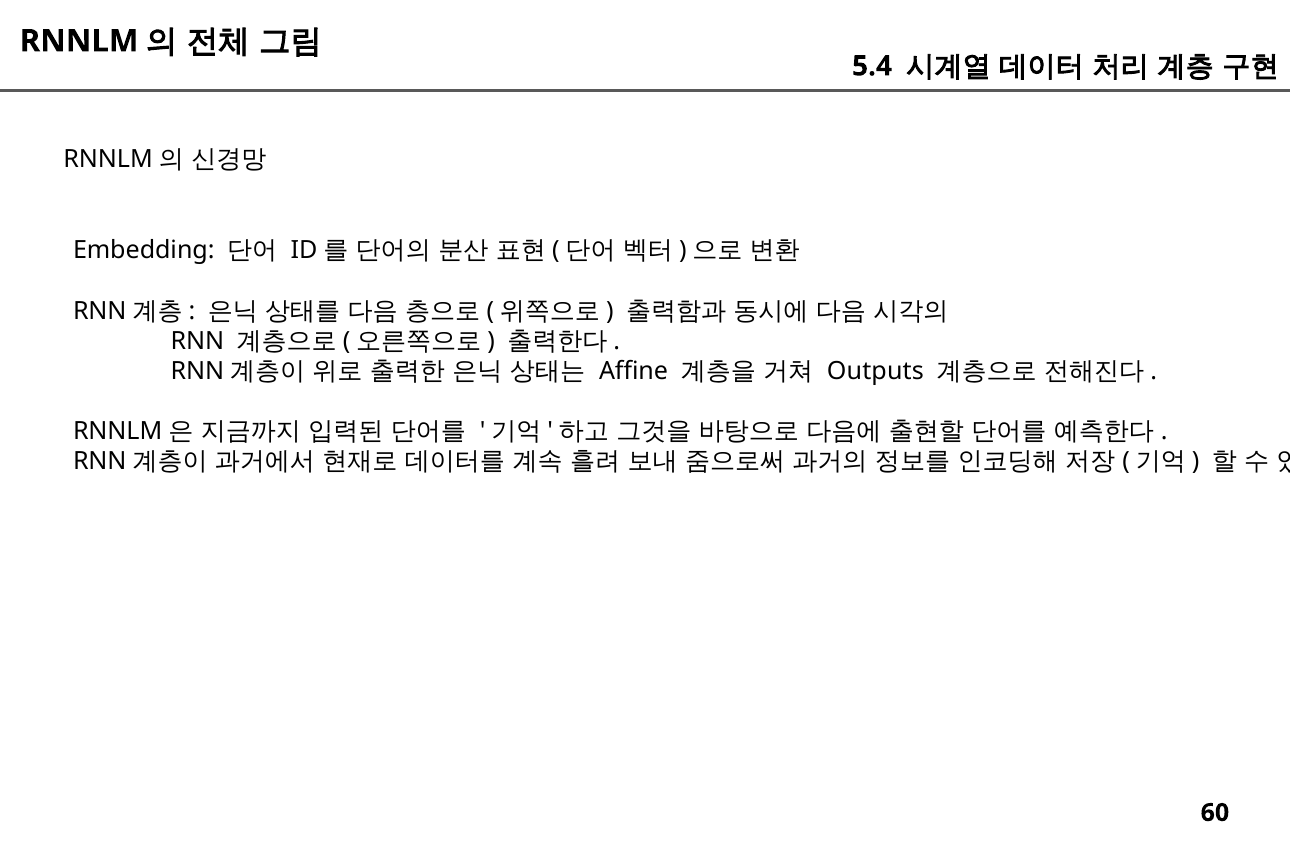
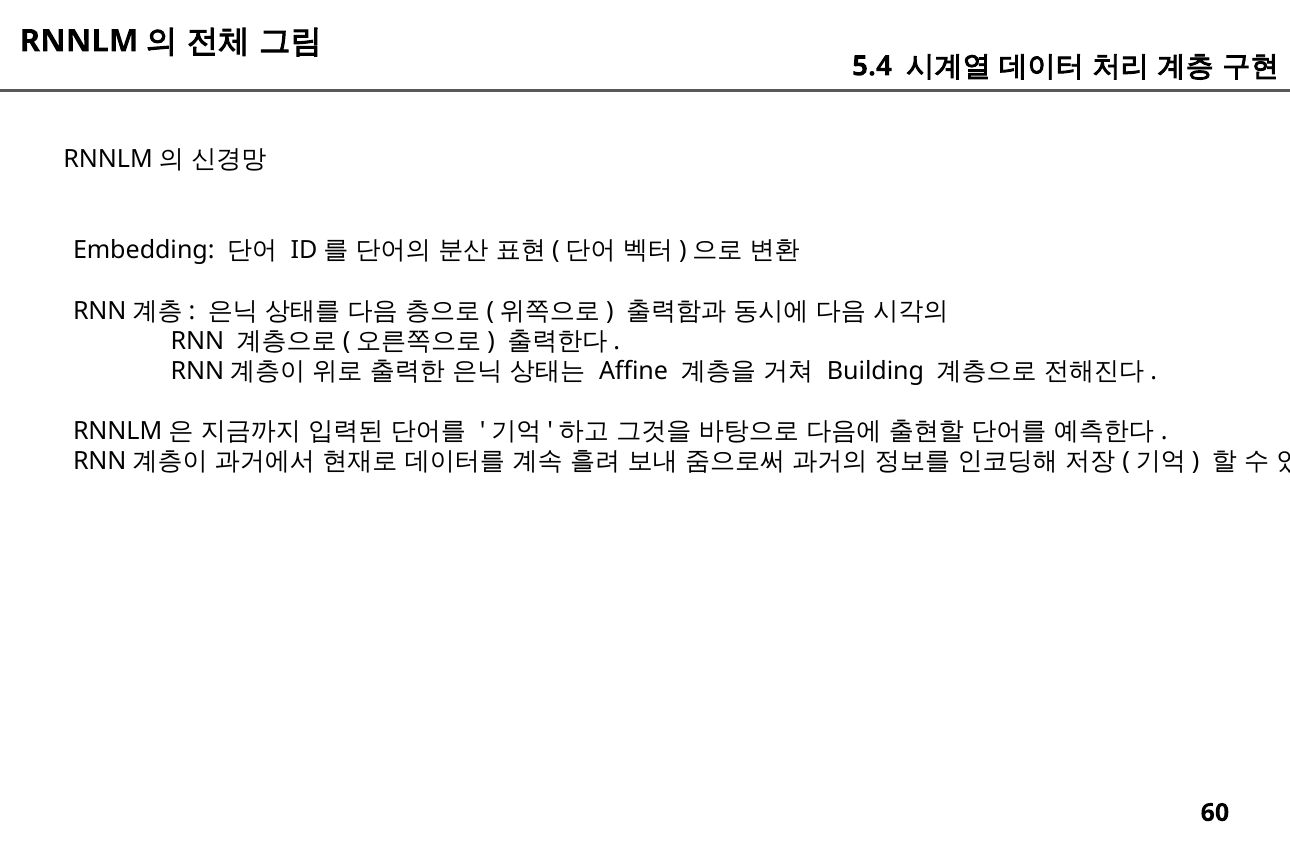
Outputs: Outputs -> Building
